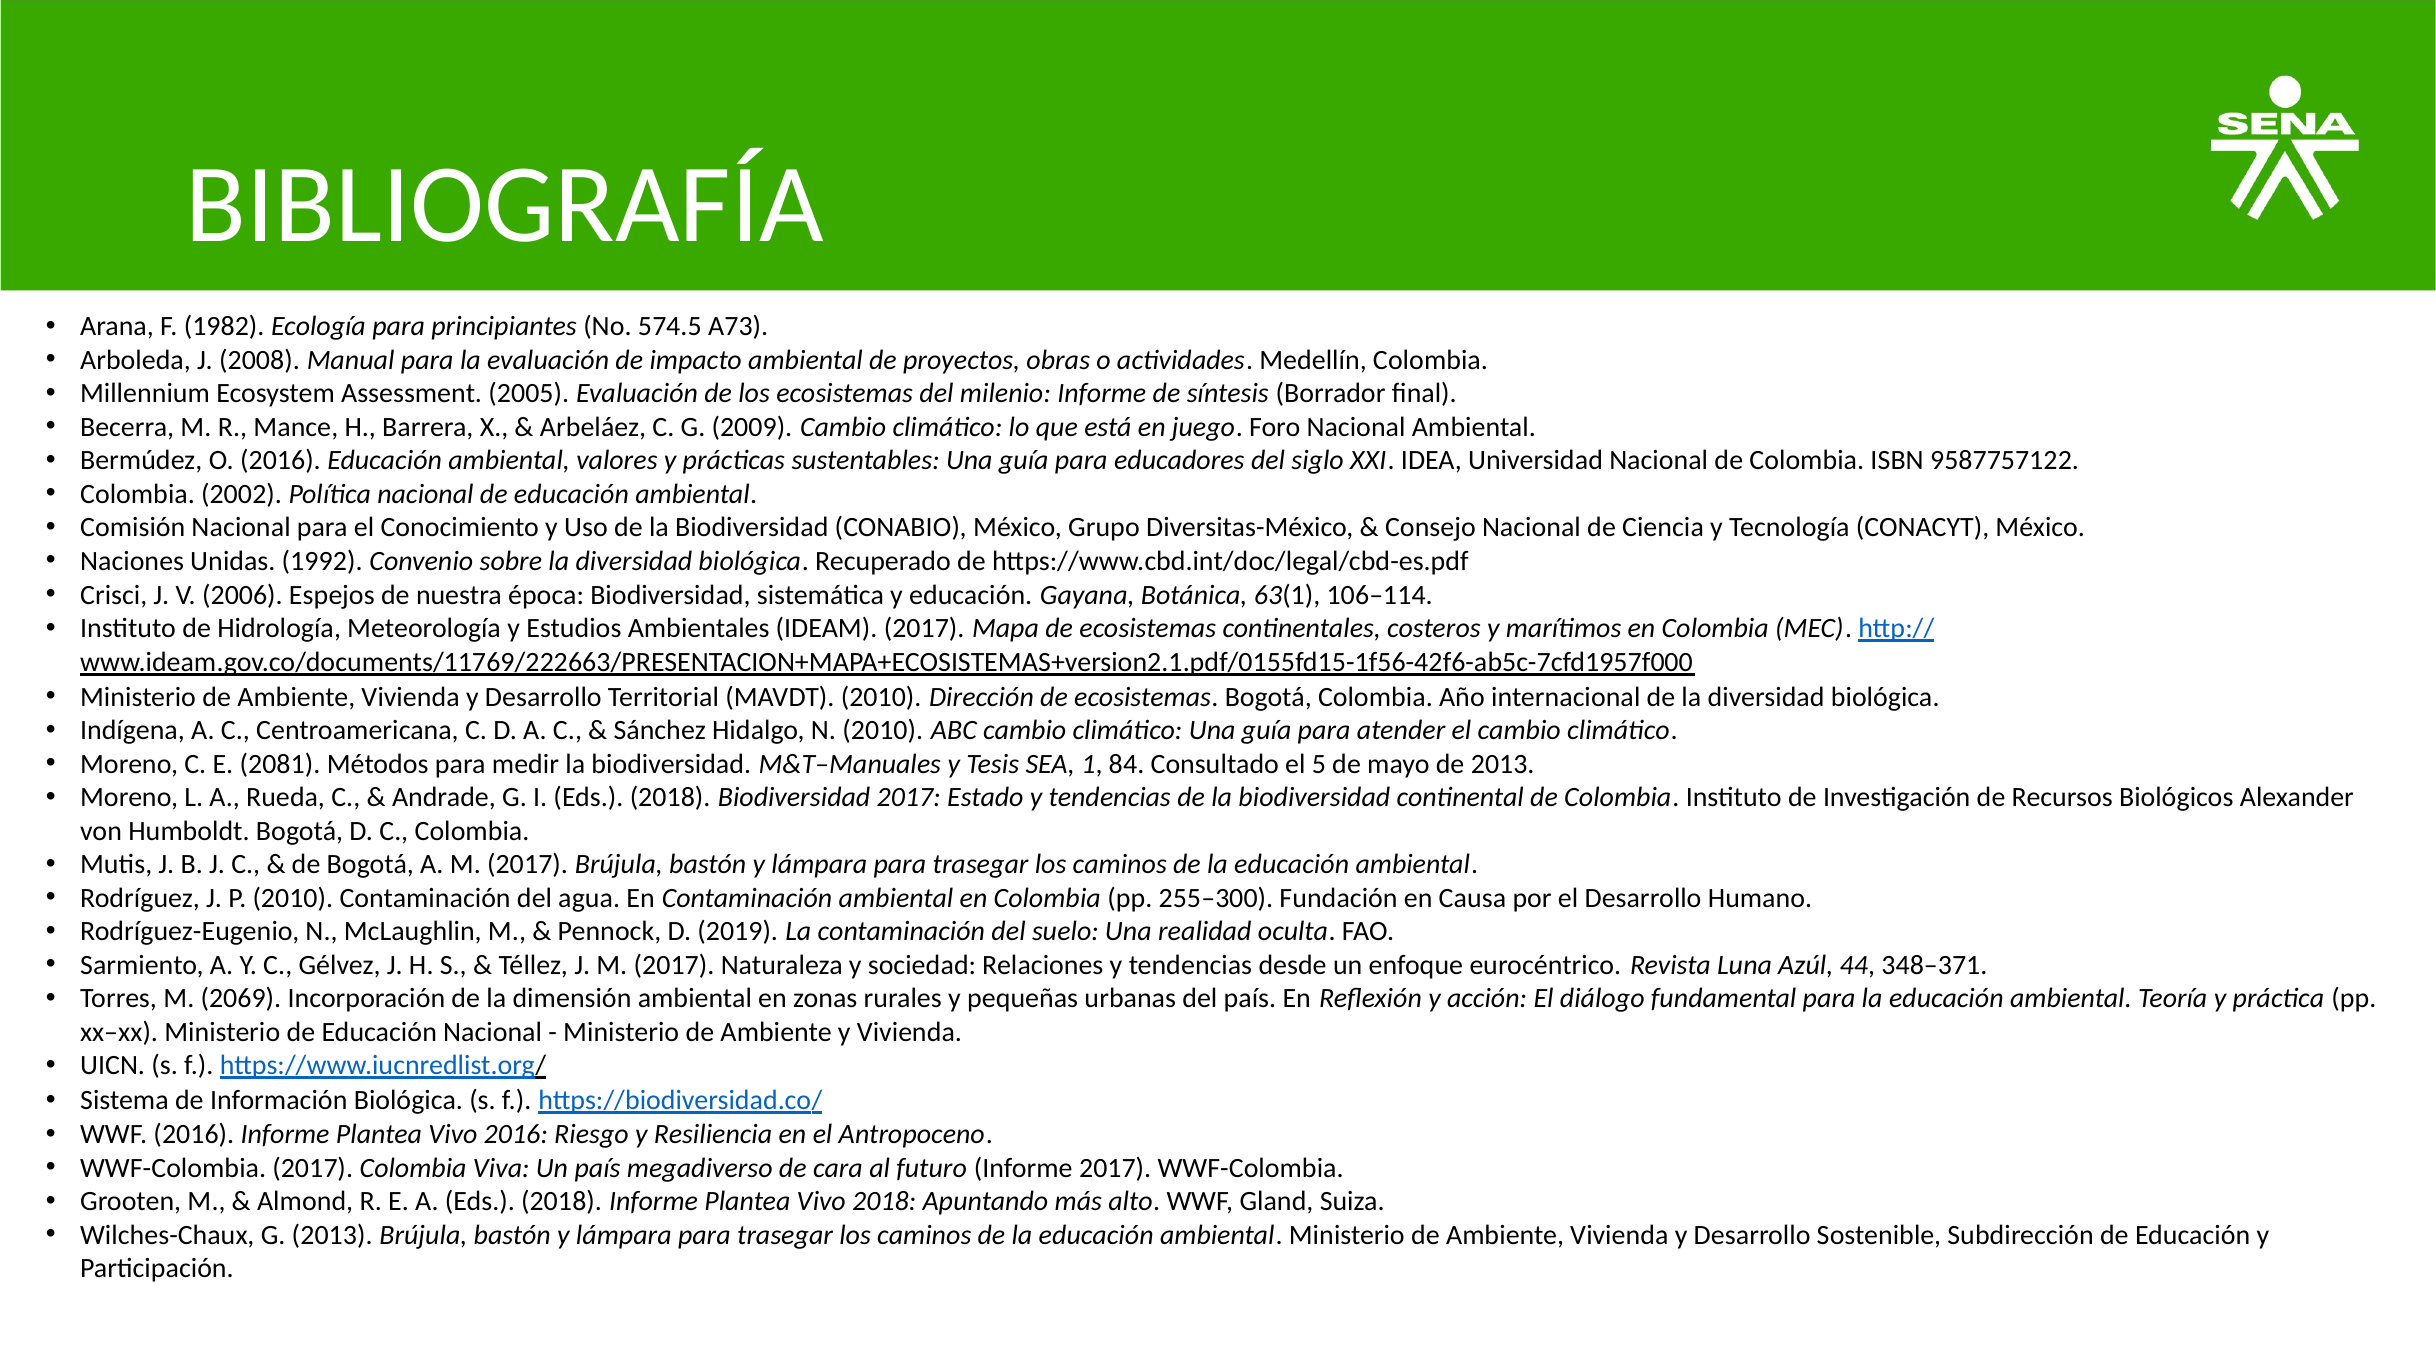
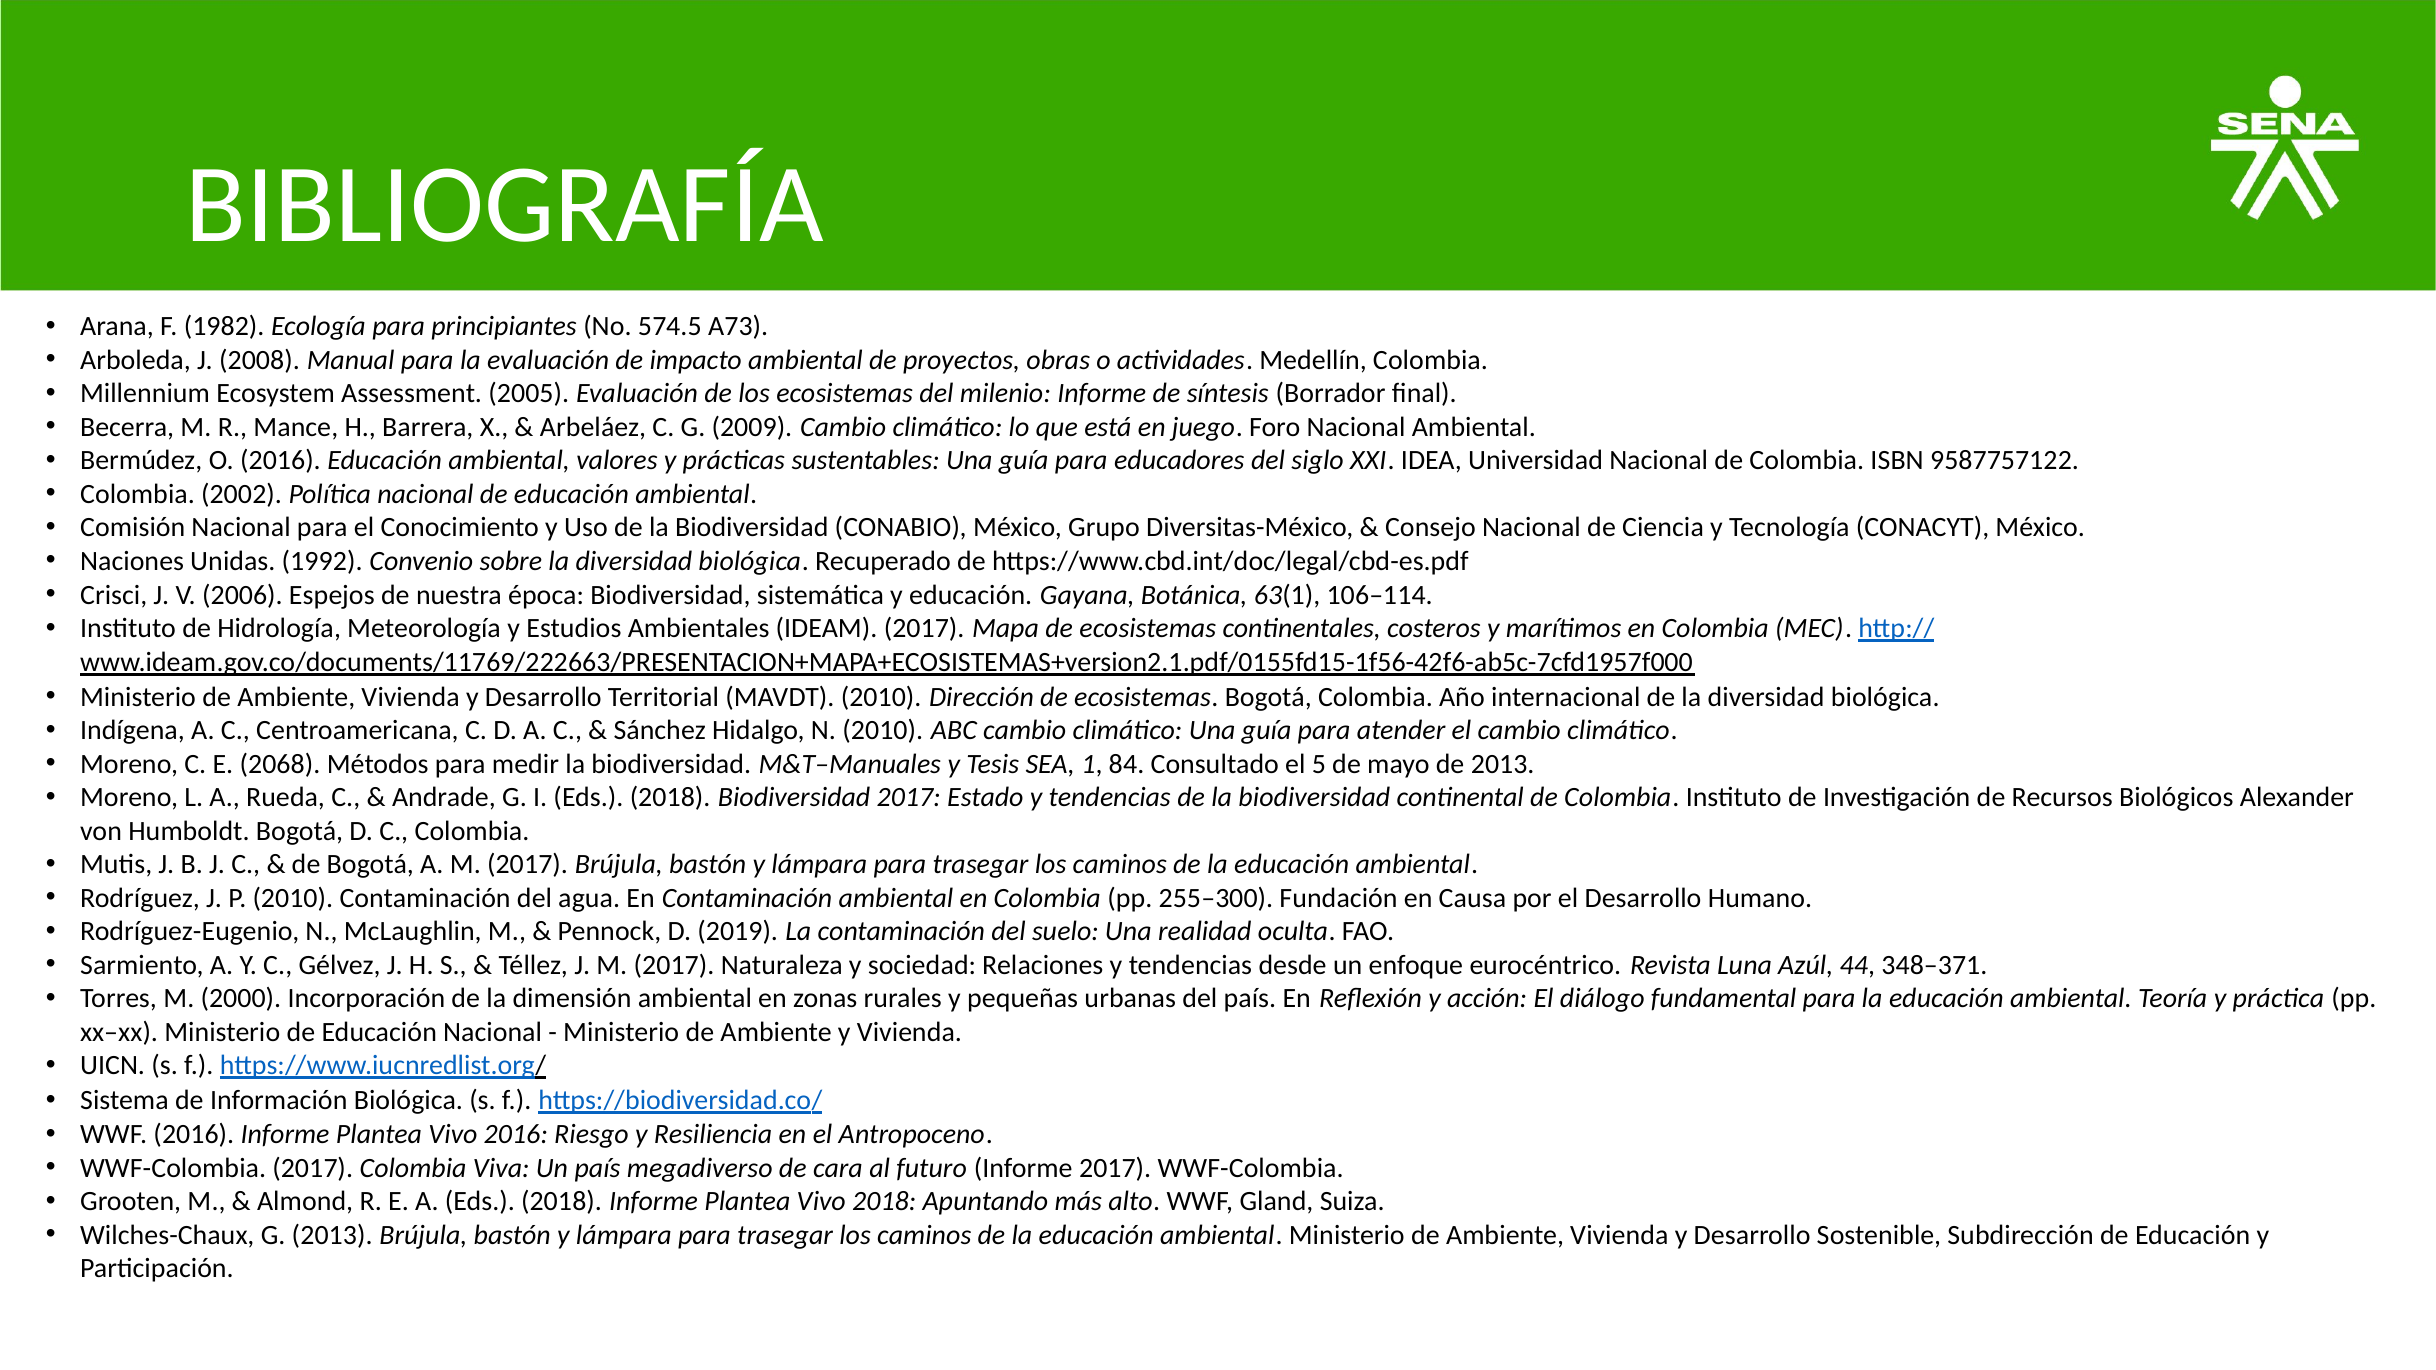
2081: 2081 -> 2068
2069: 2069 -> 2000
